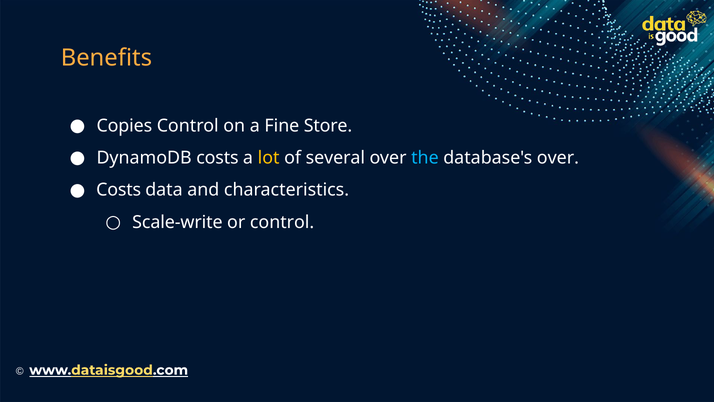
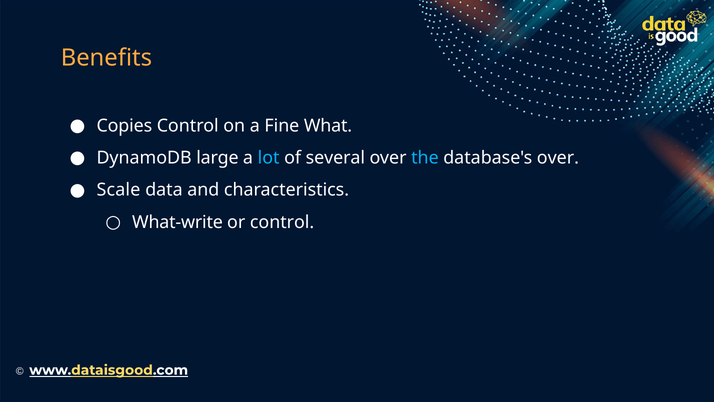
Store: Store -> What
DynamoDB costs: costs -> large
lot colour: yellow -> light blue
Costs at (119, 190): Costs -> Scale
Scale-write: Scale-write -> What-write
